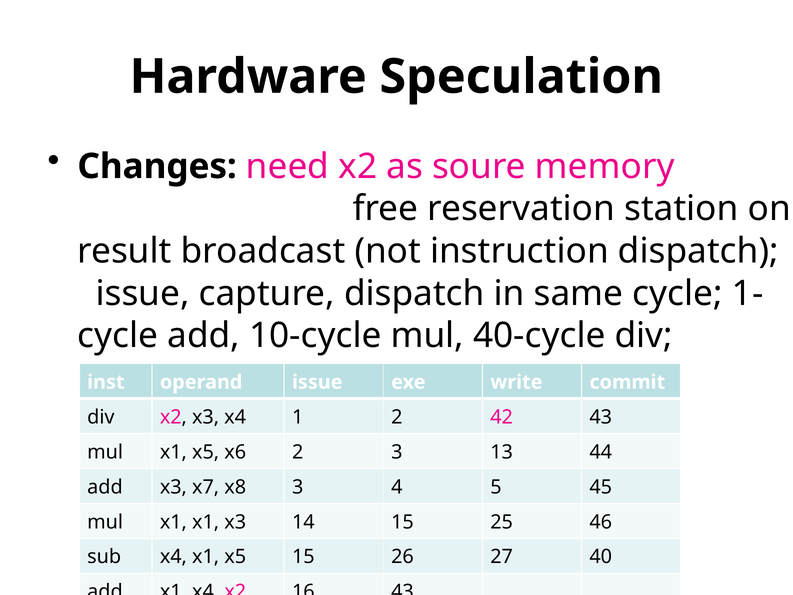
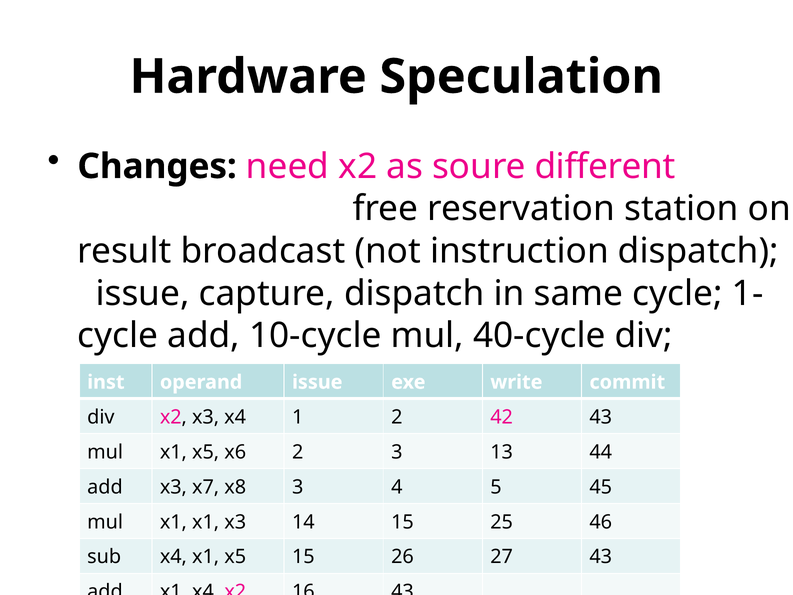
memory: memory -> different
27 40: 40 -> 43
